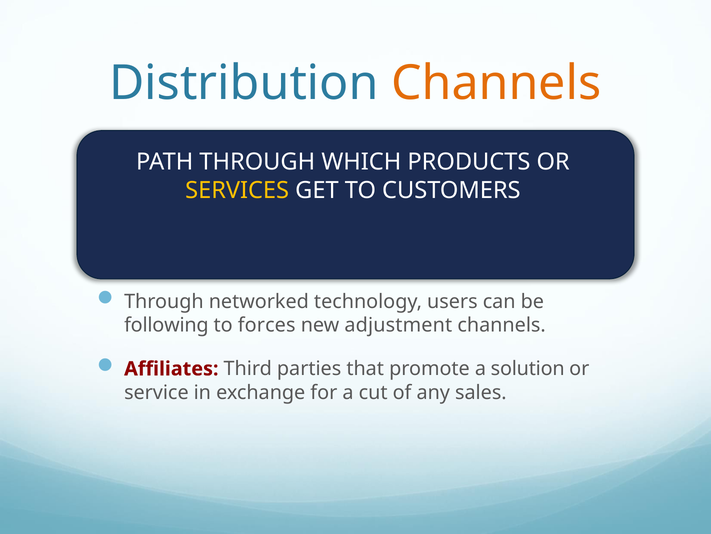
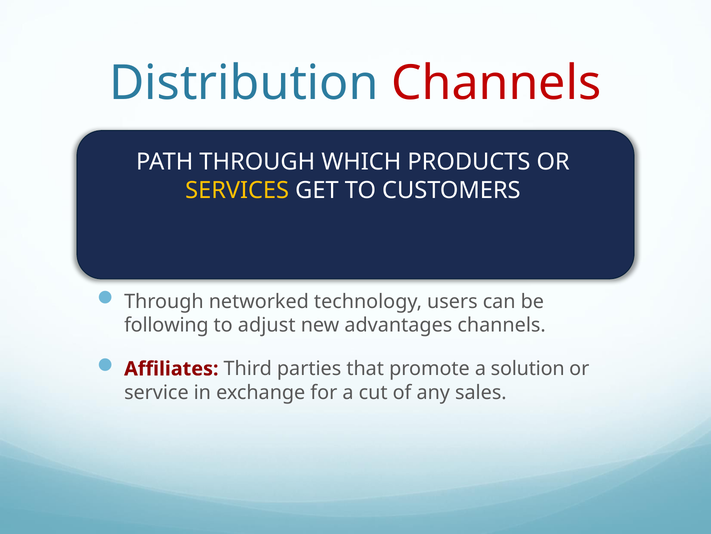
Channels at (496, 83) colour: orange -> red
forces: forces -> adjust
adjustment: adjustment -> advantages
